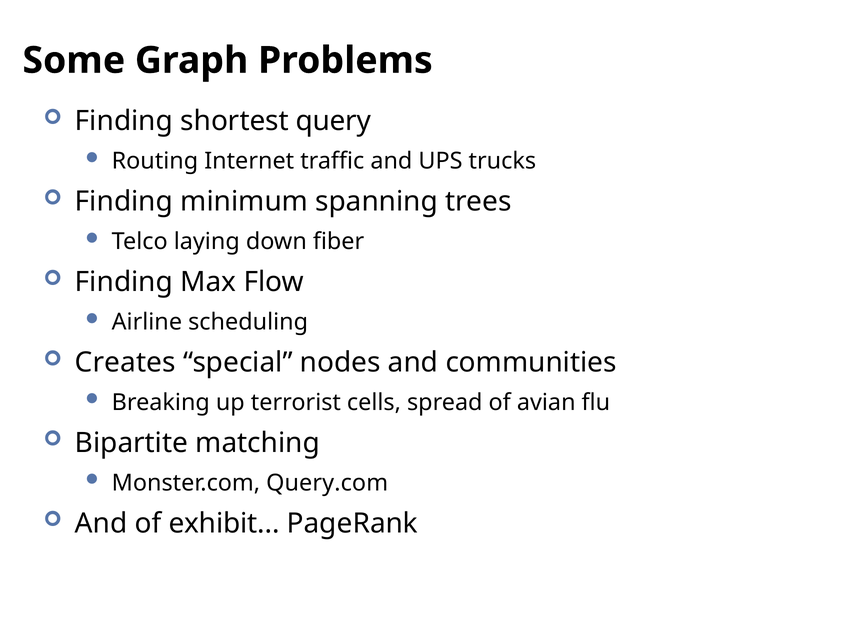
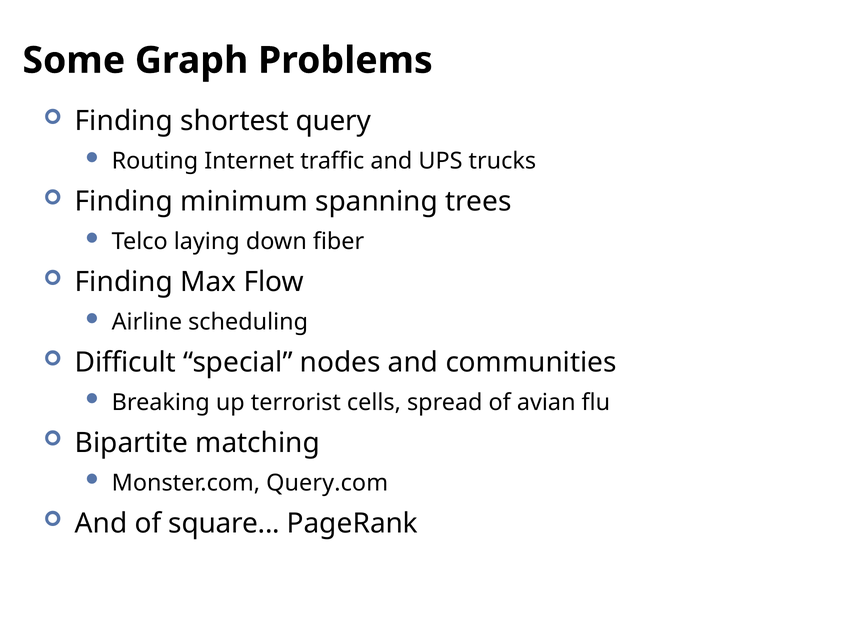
Creates: Creates -> Difficult
exhibit: exhibit -> square
